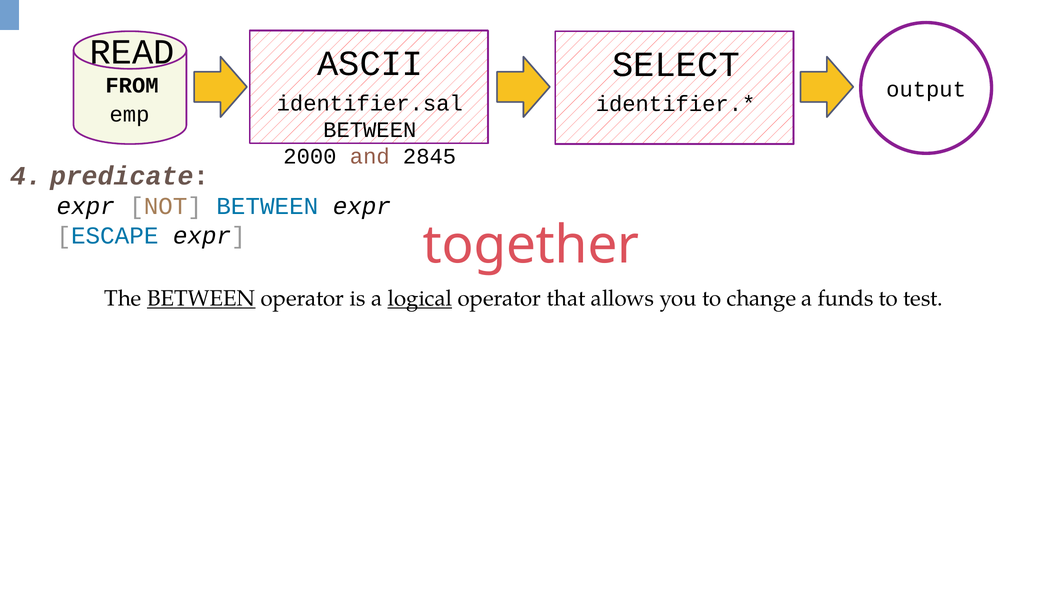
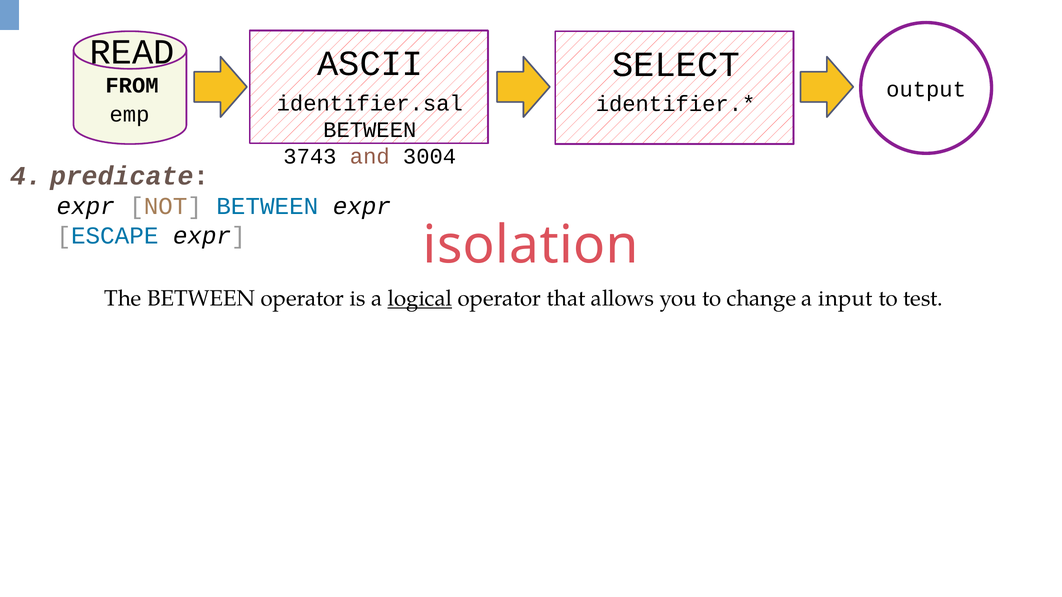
2000: 2000 -> 3743
2845: 2845 -> 3004
together: together -> isolation
BETWEEN at (201, 299) underline: present -> none
funds: funds -> input
